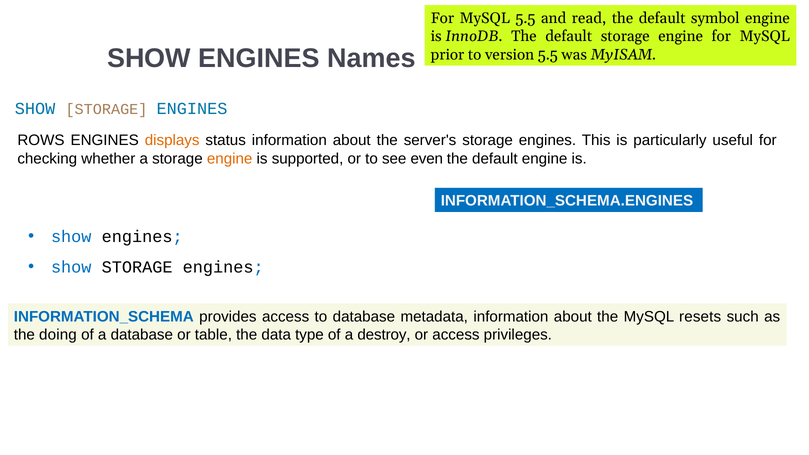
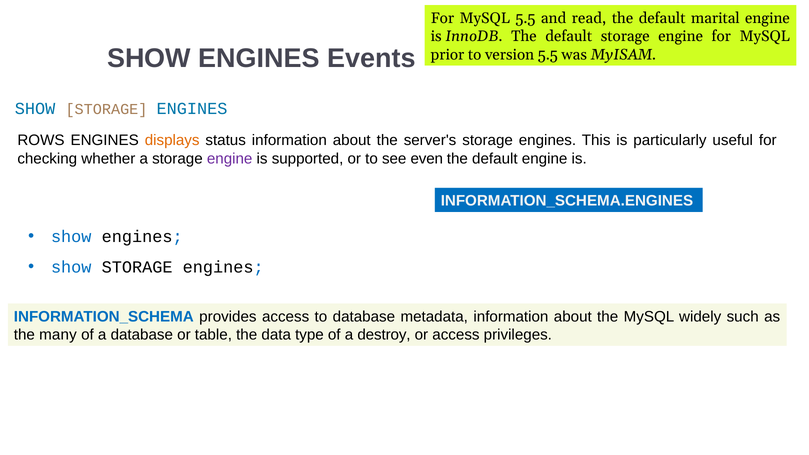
symbol: symbol -> marital
Names: Names -> Events
engine at (230, 159) colour: orange -> purple
resets: resets -> widely
doing: doing -> many
